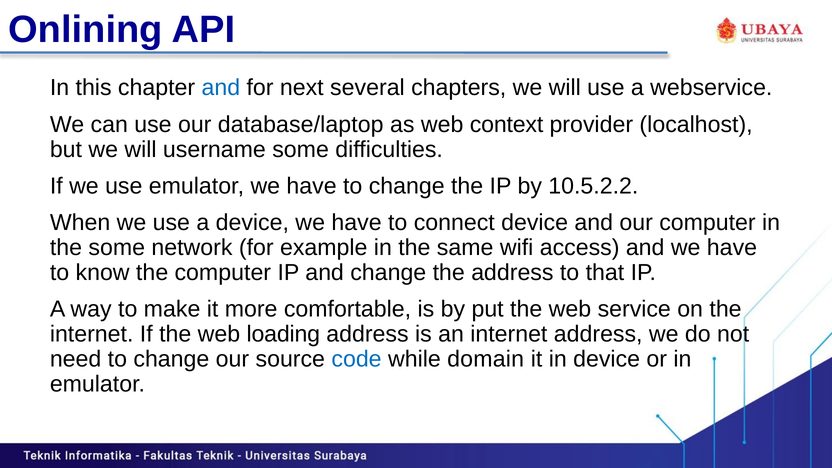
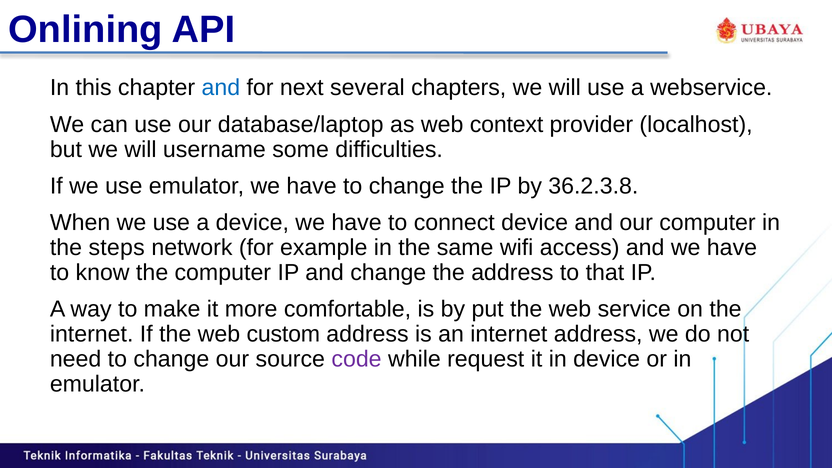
10.5.2.2: 10.5.2.2 -> 36.2.3.8
the some: some -> steps
loading: loading -> custom
code colour: blue -> purple
domain: domain -> request
